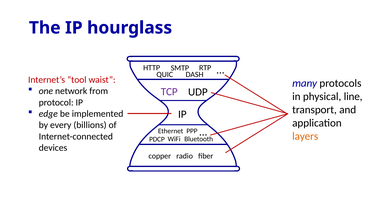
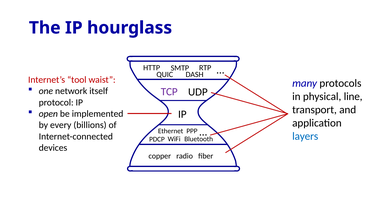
from: from -> itself
edge: edge -> open
layers colour: orange -> blue
